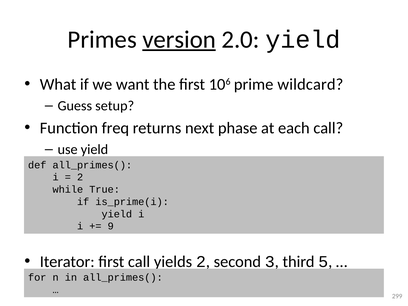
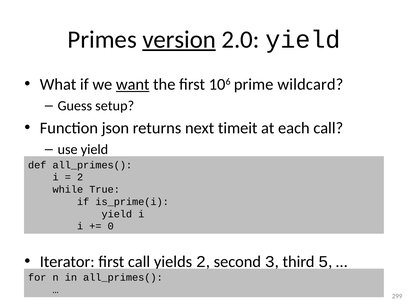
want underline: none -> present
freq: freq -> json
phase: phase -> timeit
9: 9 -> 0
